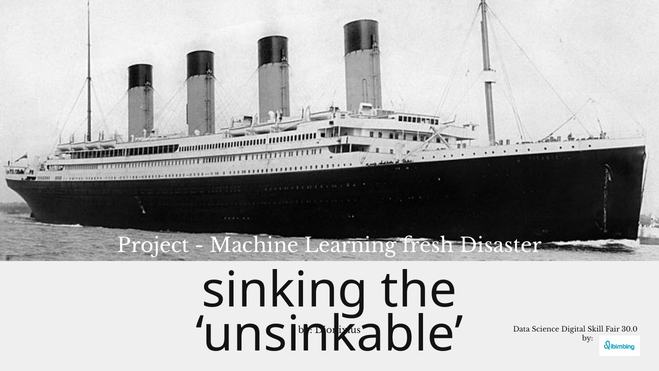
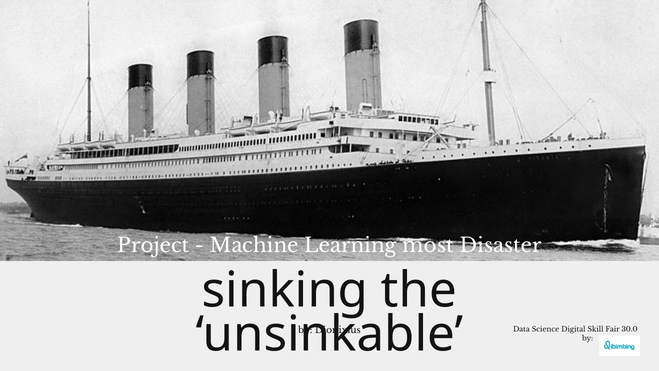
fresh: fresh -> most
